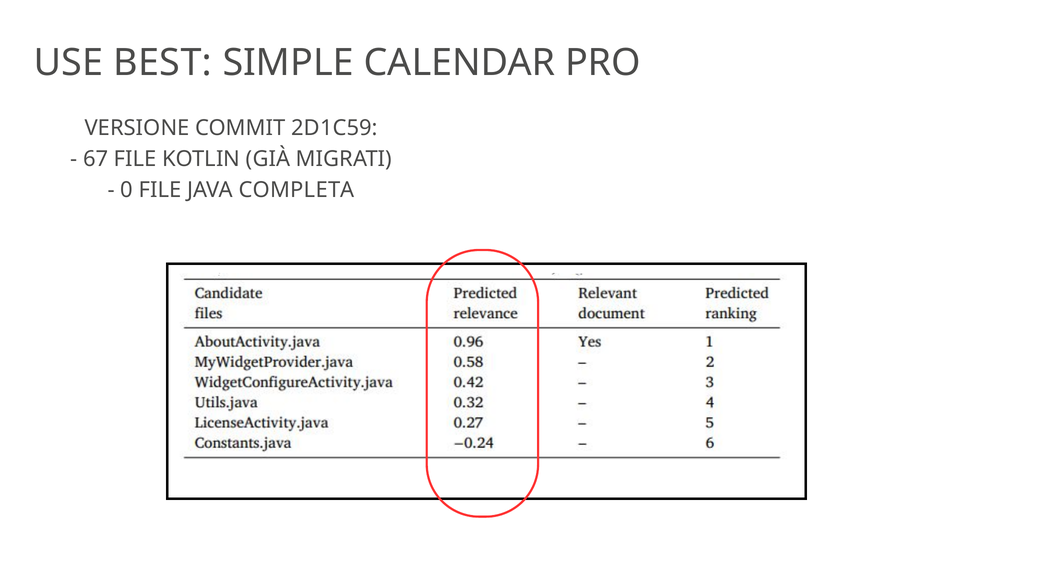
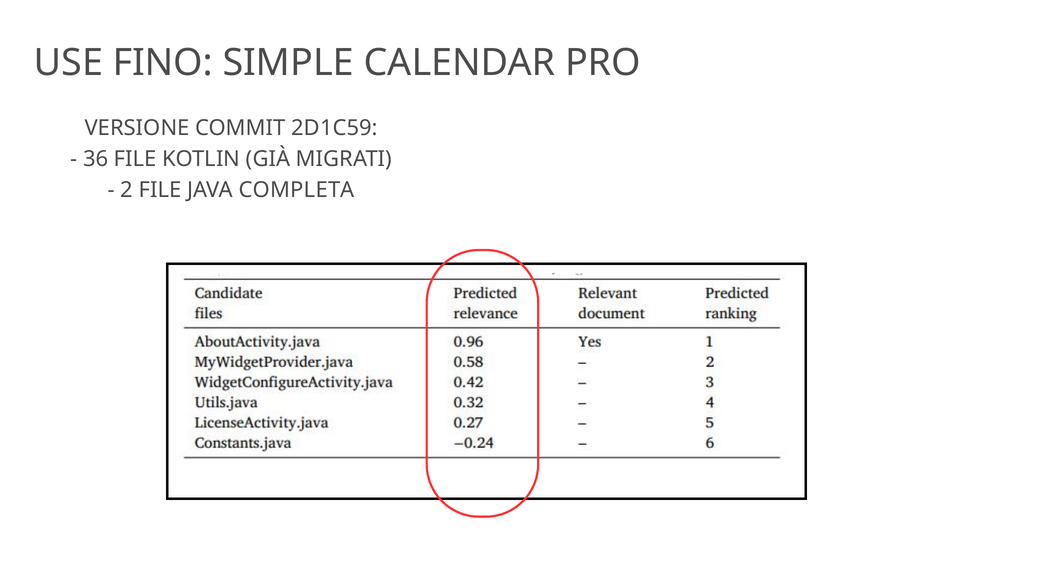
BEST: BEST -> FINO
67: 67 -> 36
0: 0 -> 2
